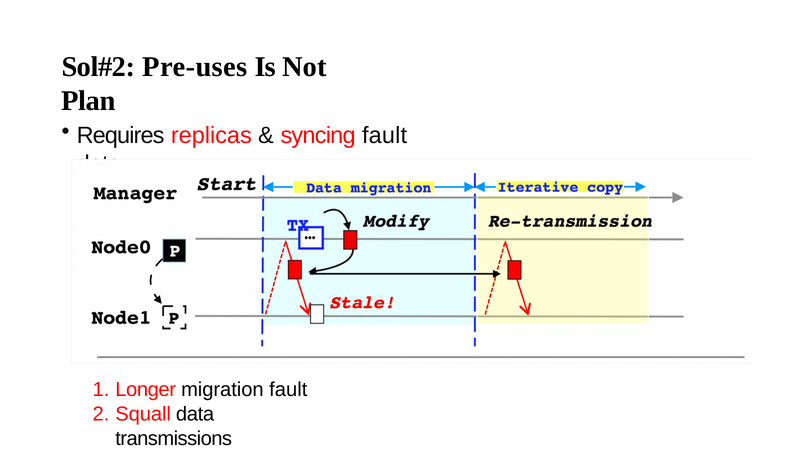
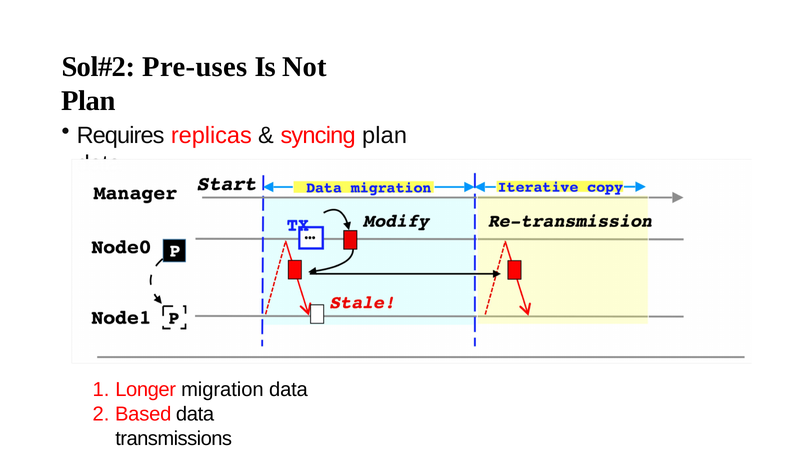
syncing fault: fault -> plan
migration fault: fault -> data
Squall: Squall -> Based
